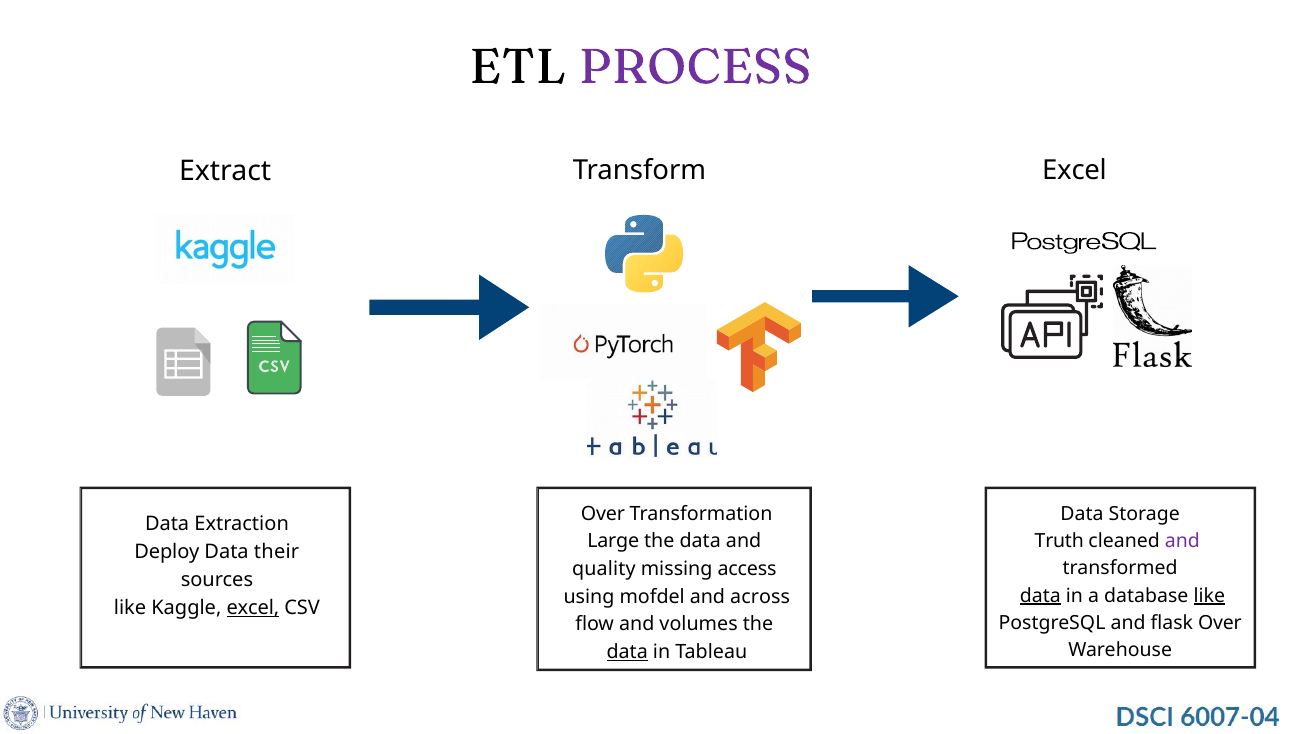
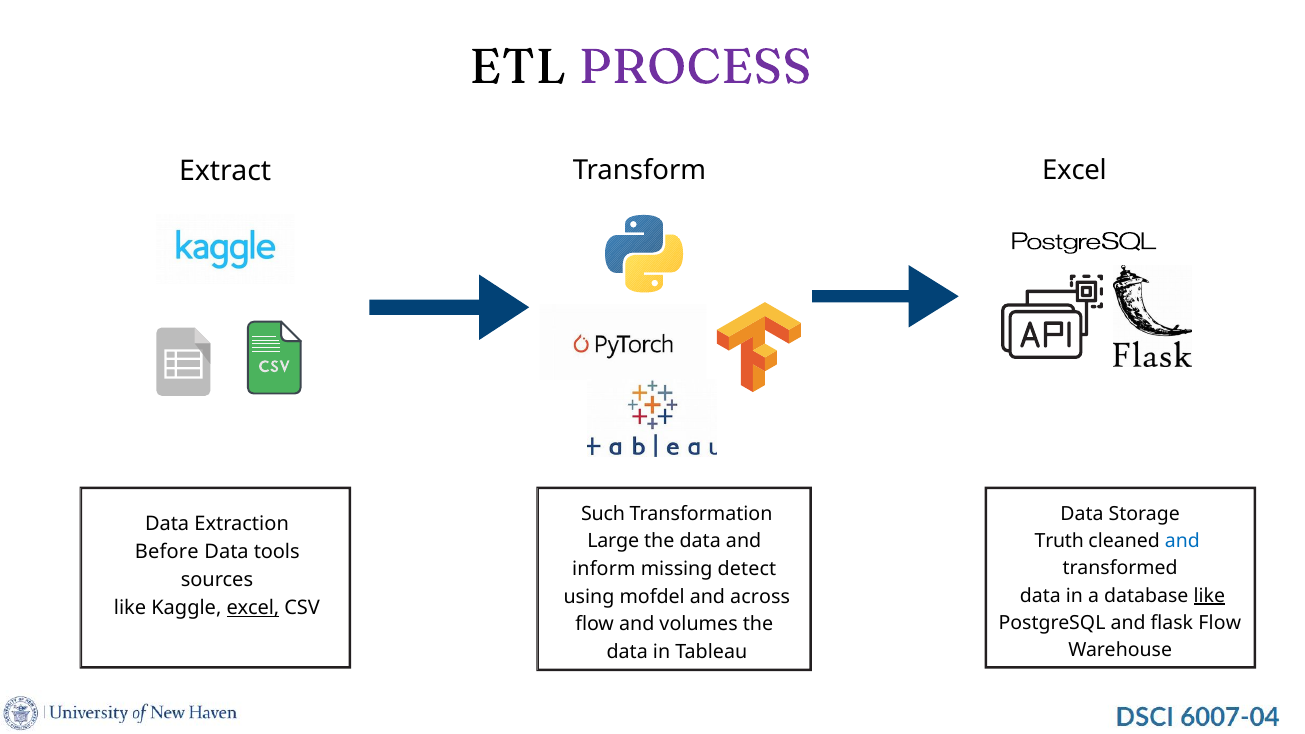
Over at (603, 514): Over -> Such
and at (1182, 541) colour: purple -> blue
Deploy: Deploy -> Before
their: their -> tools
quality: quality -> inform
access: access -> detect
data at (1040, 596) underline: present -> none
flask Over: Over -> Flow
data at (627, 652) underline: present -> none
